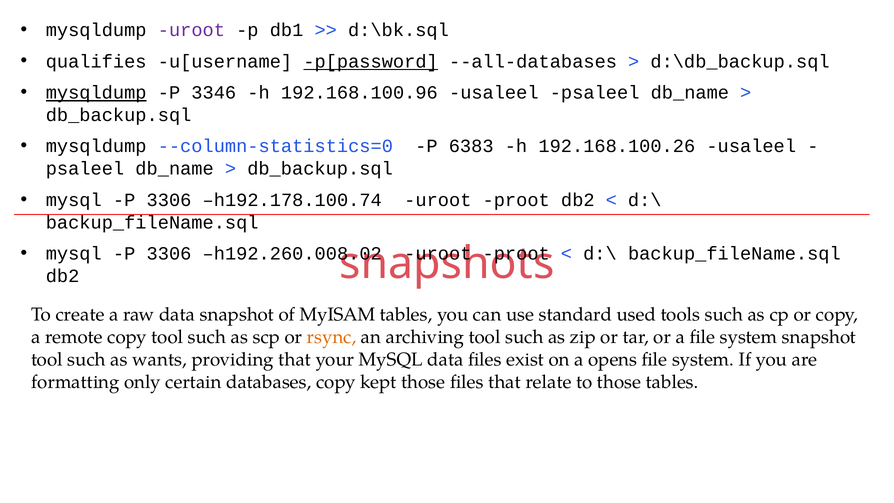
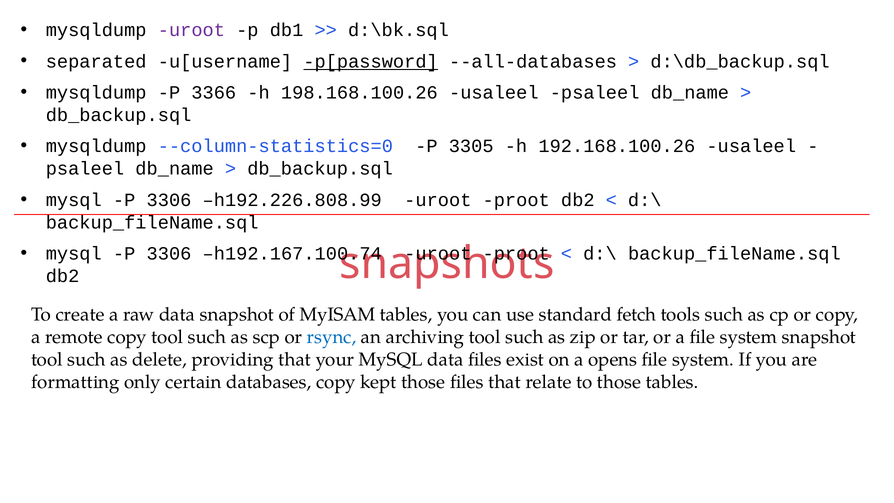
qualifies: qualifies -> separated
mysqldump at (96, 93) underline: present -> none
3346: 3346 -> 3366
192.168.100.96: 192.168.100.96 -> 198.168.100.26
6383: 6383 -> 3305
h192.178.100.74: h192.178.100.74 -> h192.226.808.99
h192.260.008.02: h192.260.008.02 -> h192.167.100.74
used: used -> fetch
rsync colour: orange -> blue
wants: wants -> delete
